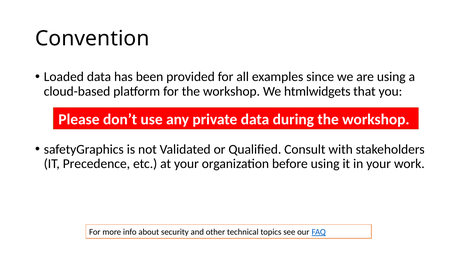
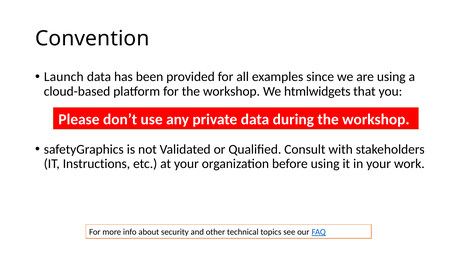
Loaded: Loaded -> Launch
Precedence: Precedence -> Instructions
